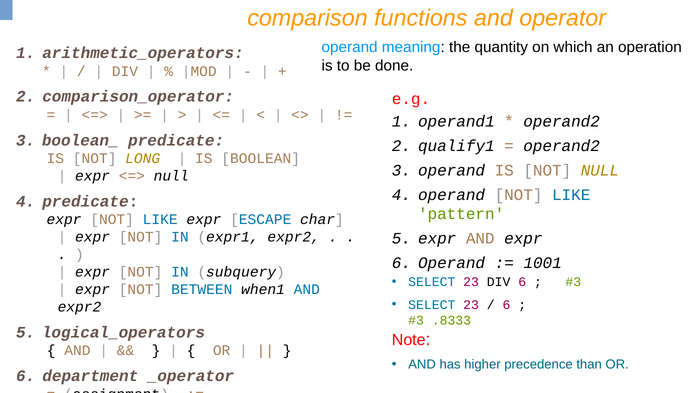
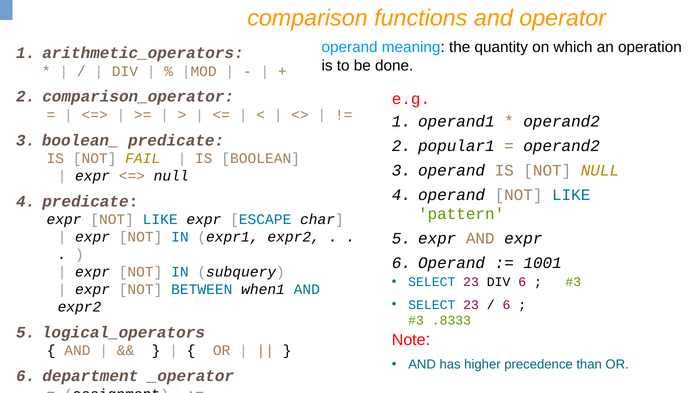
qualify1: qualify1 -> popular1
LONG: LONG -> FAIL
